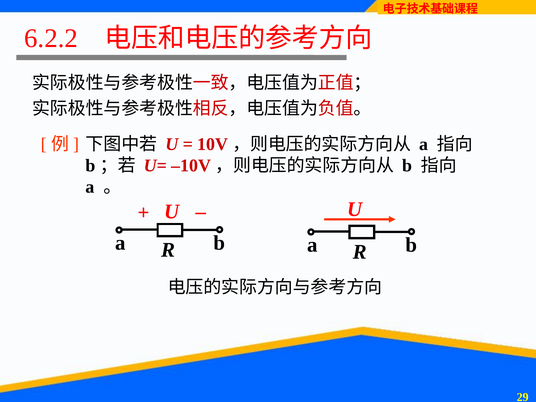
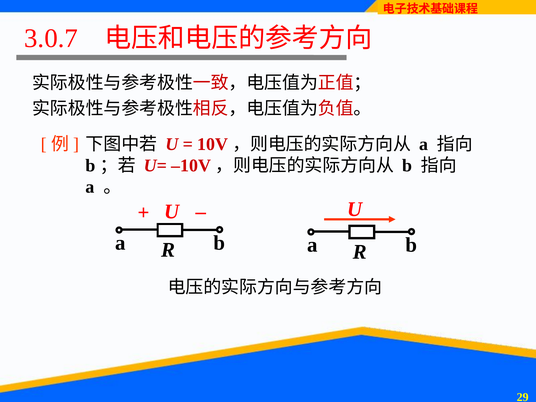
6.2.2: 6.2.2 -> 3.0.7
